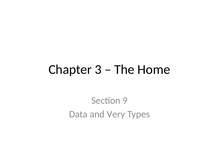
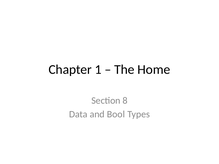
3: 3 -> 1
9: 9 -> 8
Very: Very -> Bool
